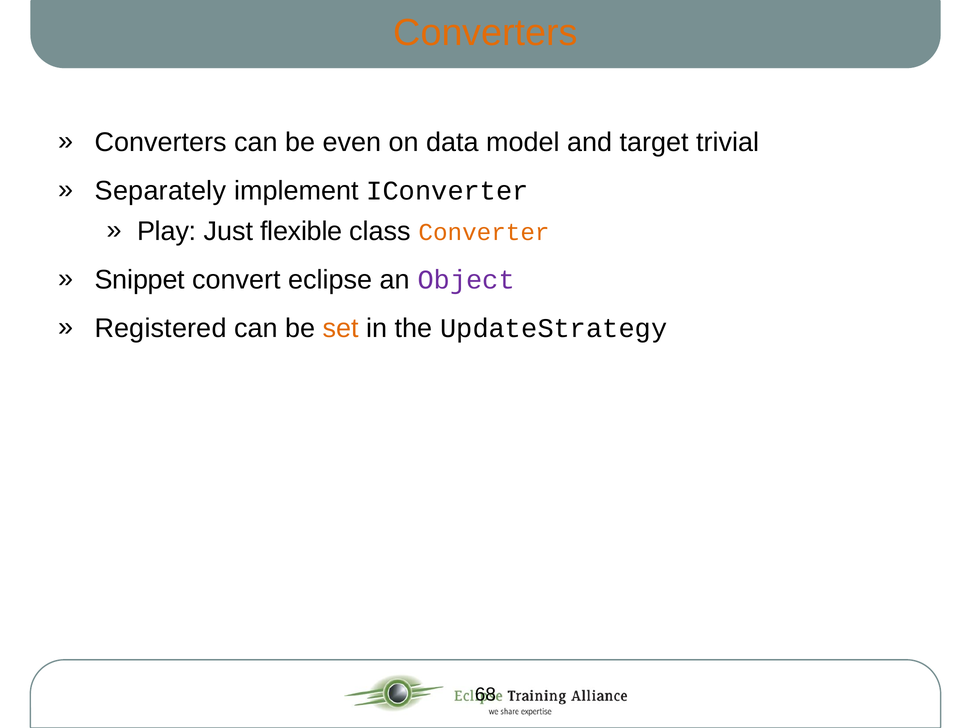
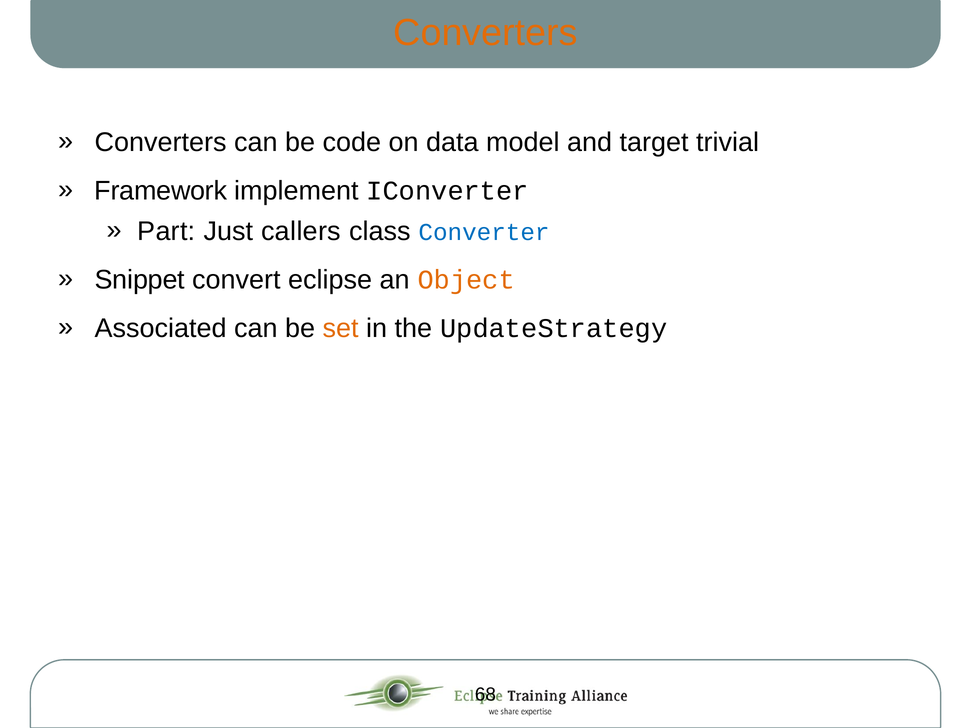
even: even -> code
Separately: Separately -> Framework
Play: Play -> Part
flexible: flexible -> callers
Converter colour: orange -> blue
Object colour: purple -> orange
Registered: Registered -> Associated
